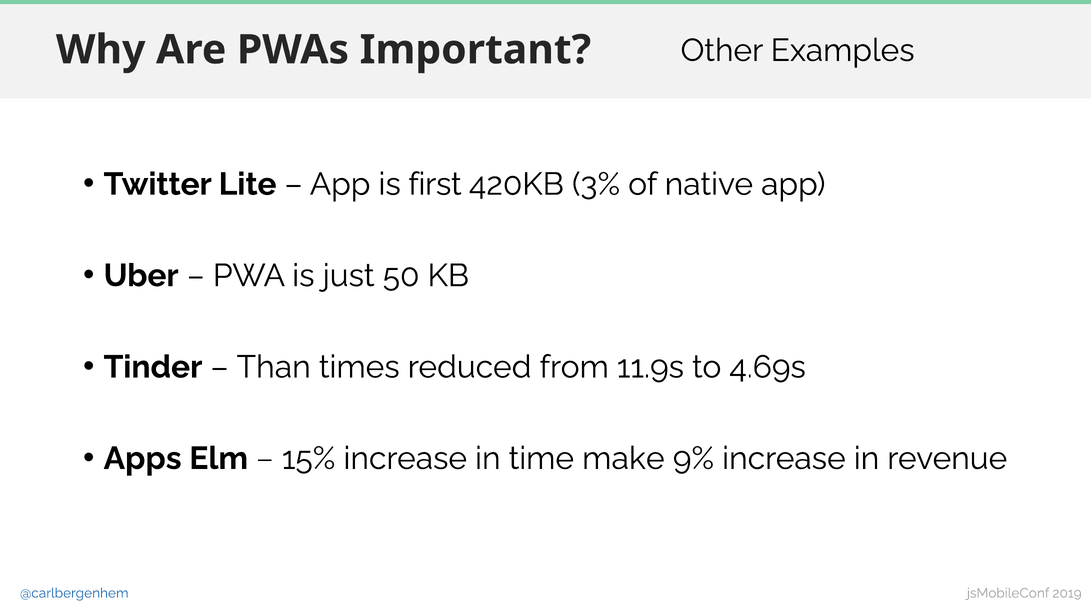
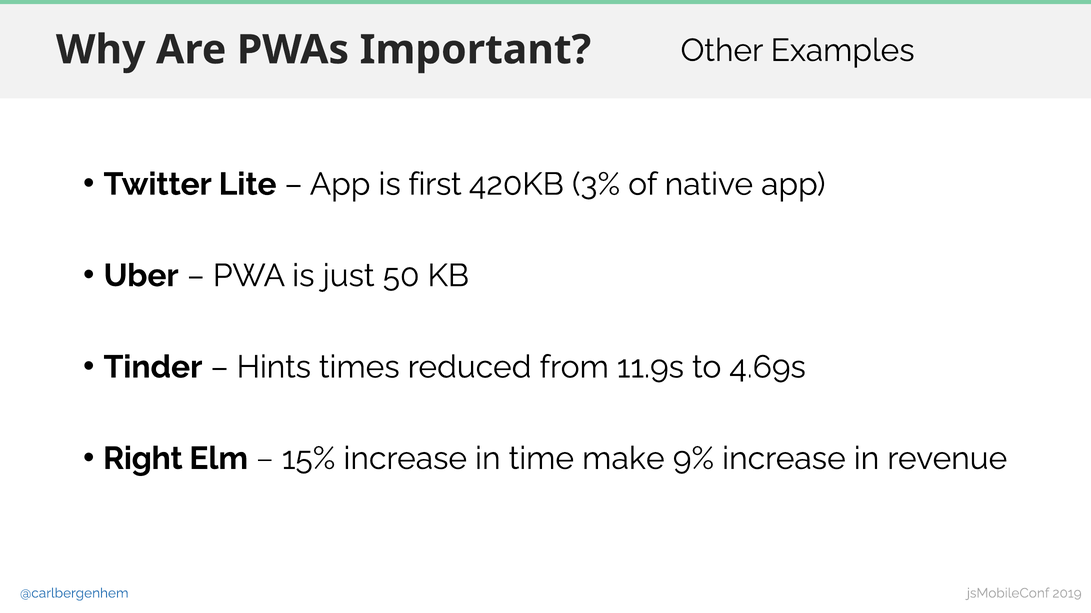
Than: Than -> Hints
Apps: Apps -> Right
